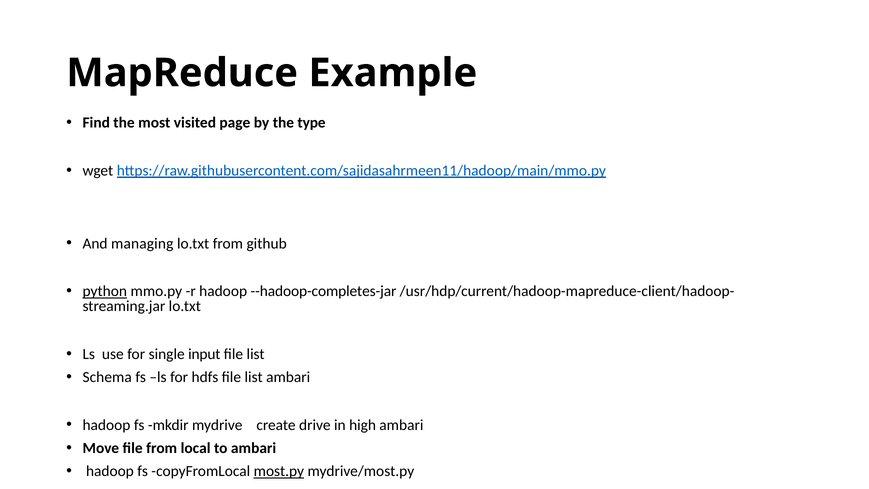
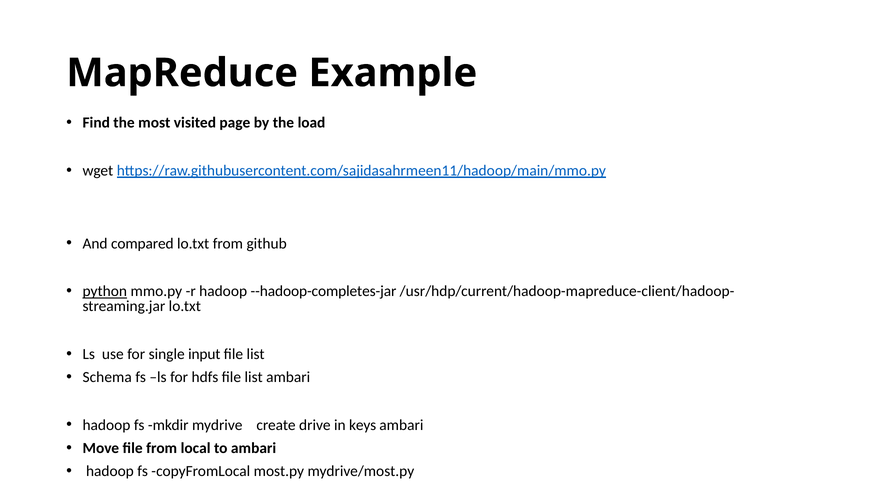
type: type -> load
managing: managing -> compared
high: high -> keys
most.py underline: present -> none
